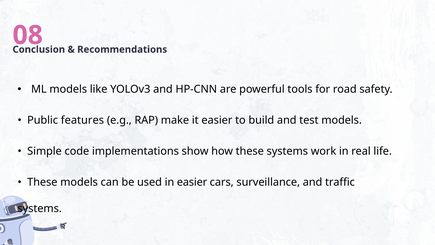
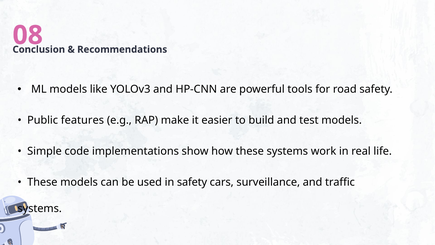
in easier: easier -> safety
